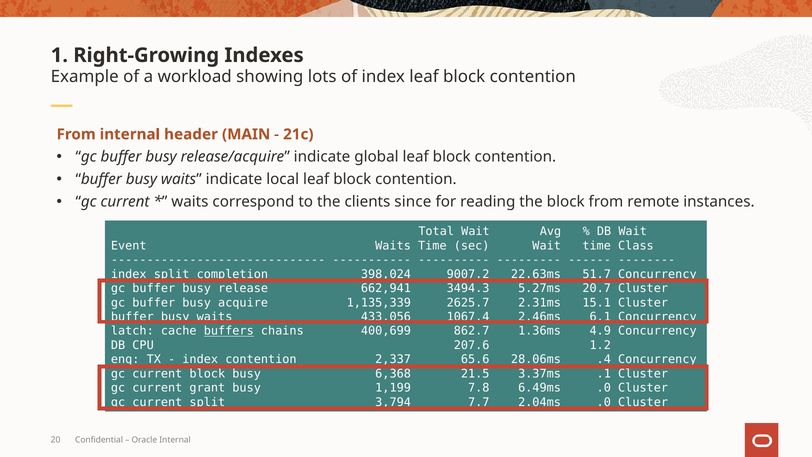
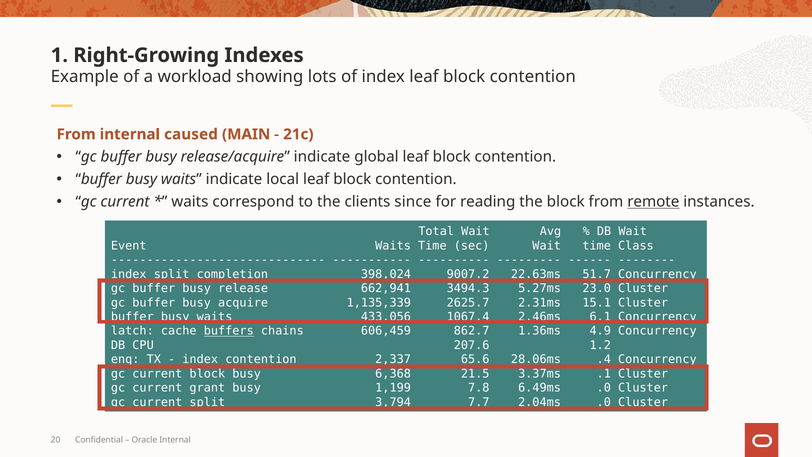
header: header -> caused
remote underline: none -> present
20.7: 20.7 -> 23.0
400,699: 400,699 -> 606,459
